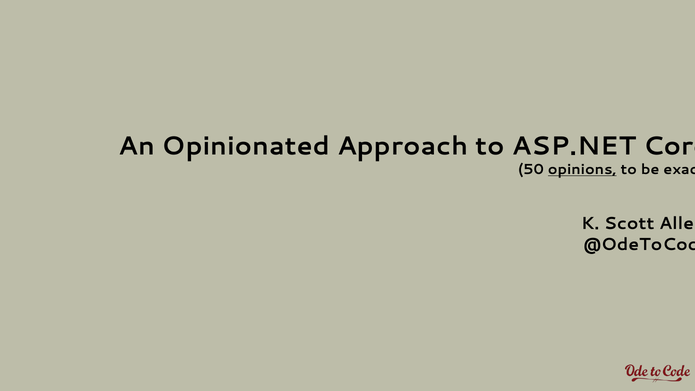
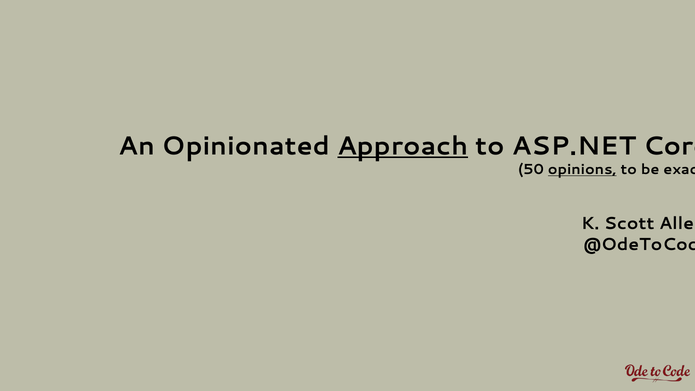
Approach underline: none -> present
